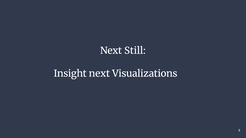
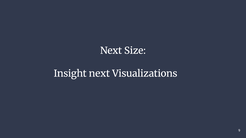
Still: Still -> Size
